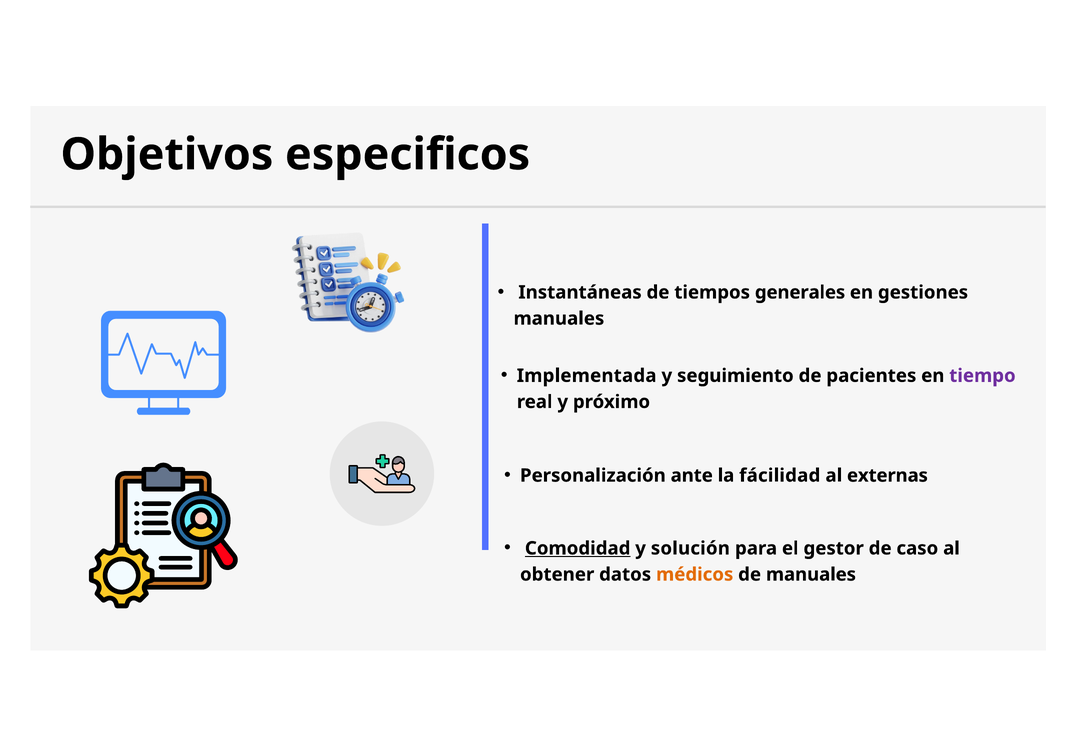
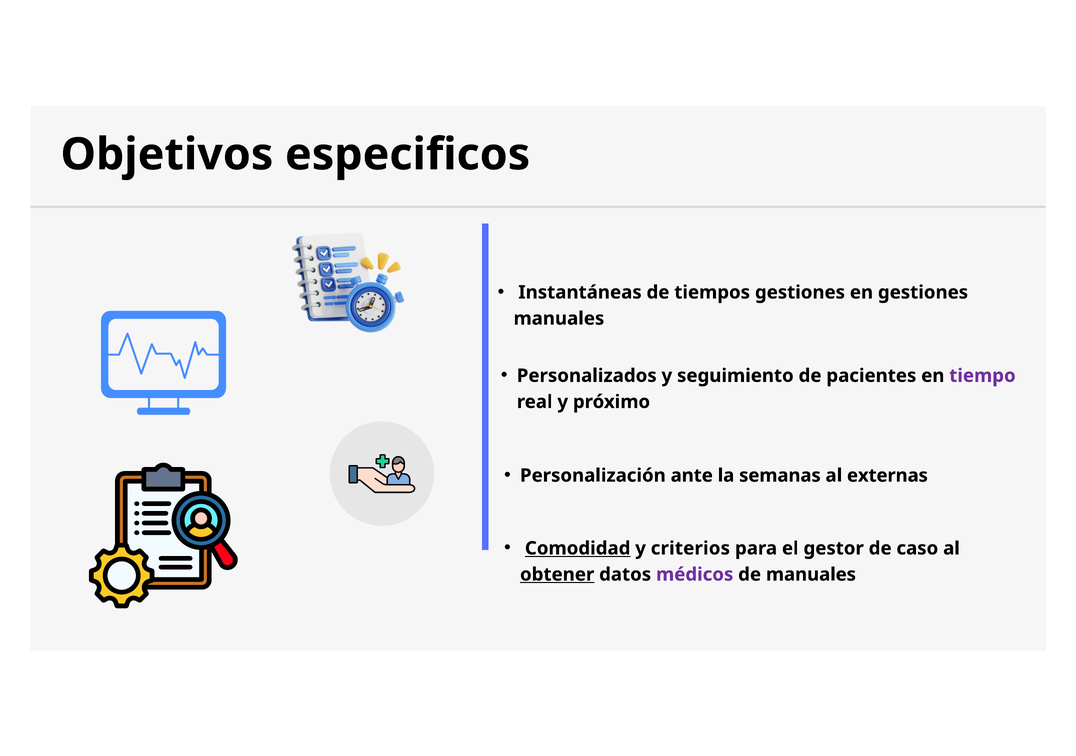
tiempos generales: generales -> gestiones
Implementada: Implementada -> Personalizados
fácilidad: fácilidad -> semanas
solución: solución -> criterios
obtener underline: none -> present
médicos colour: orange -> purple
